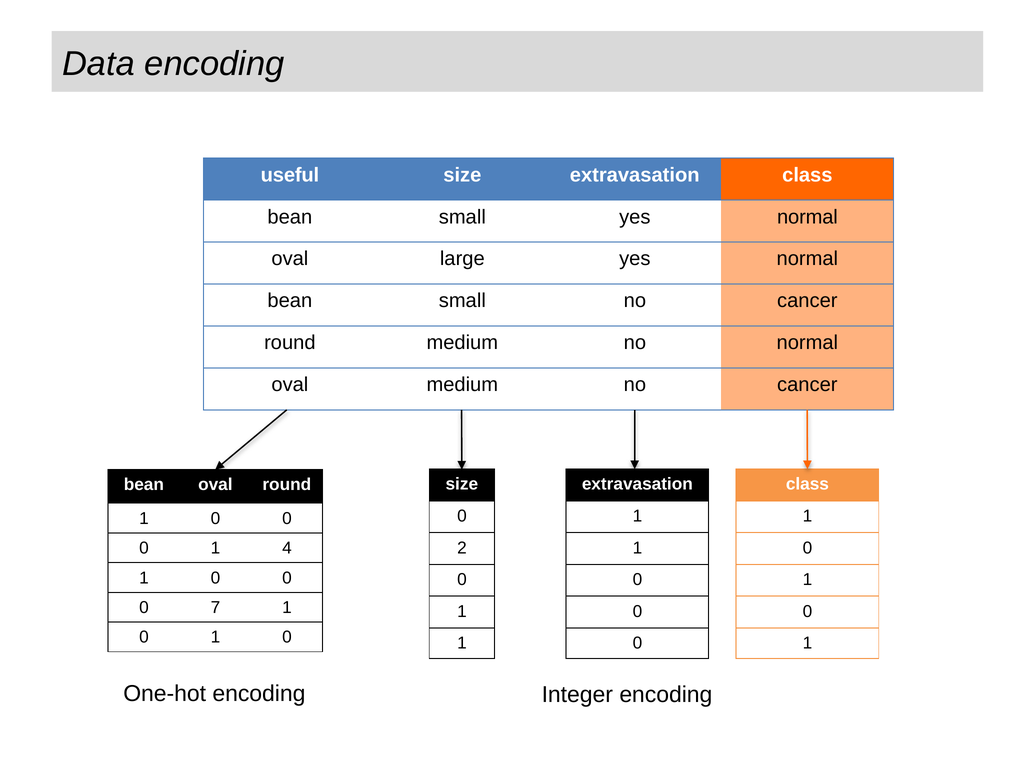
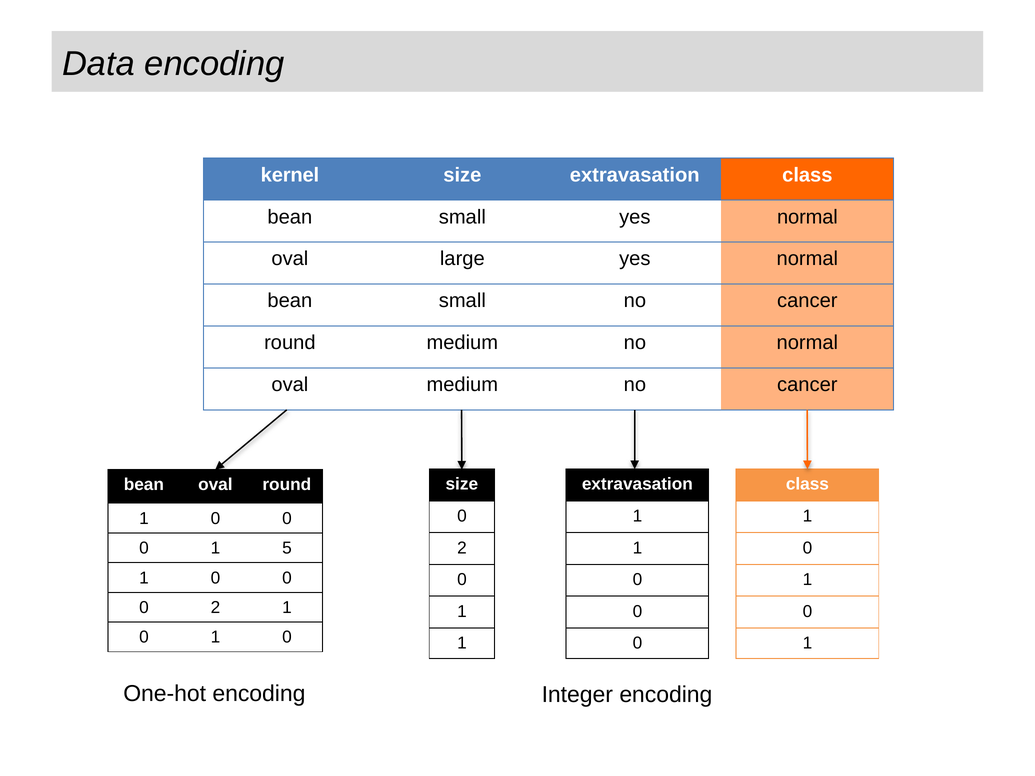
useful: useful -> kernel
4: 4 -> 5
7 at (215, 608): 7 -> 2
